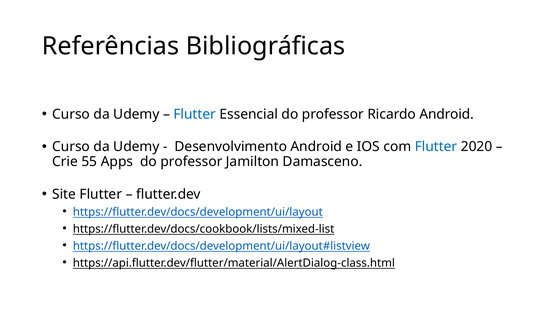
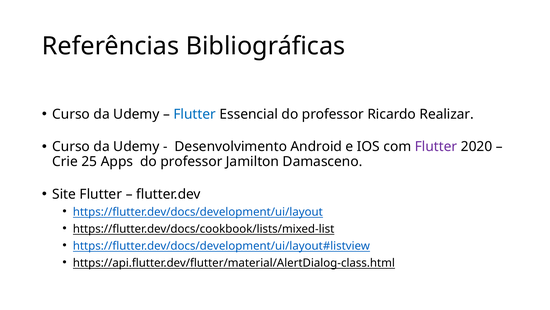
Ricardo Android: Android -> Realizar
Flutter at (436, 146) colour: blue -> purple
55: 55 -> 25
